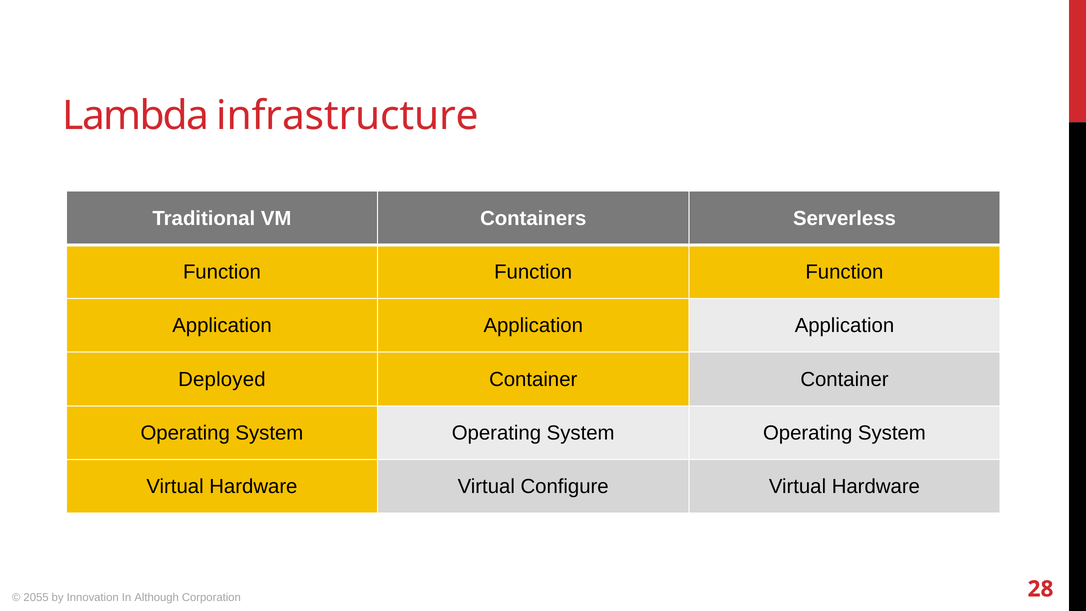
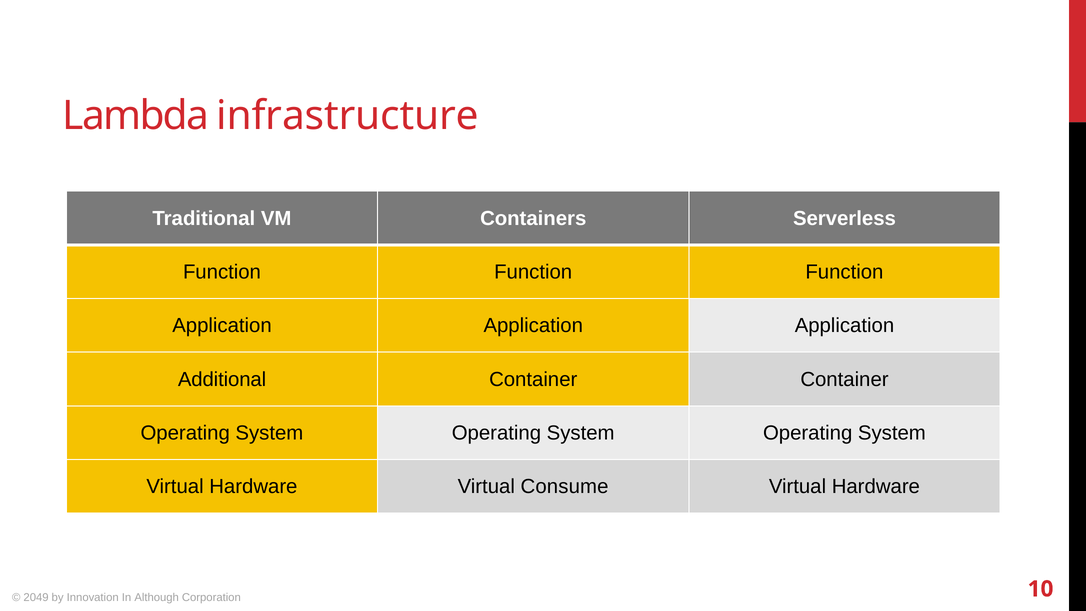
Deployed: Deployed -> Additional
Configure: Configure -> Consume
2055: 2055 -> 2049
28: 28 -> 10
